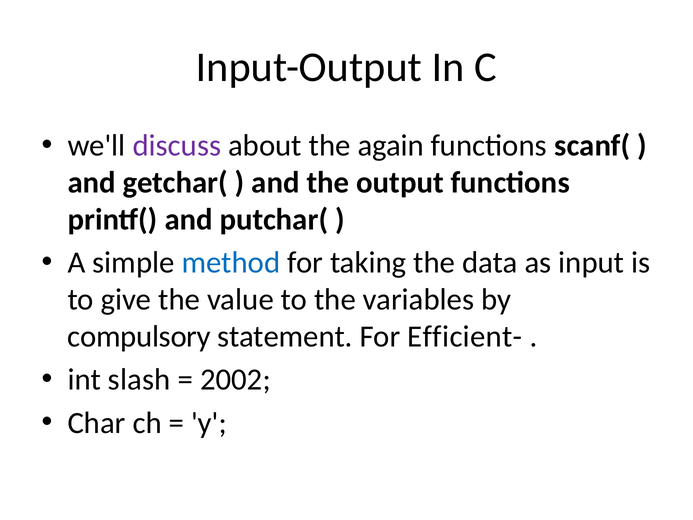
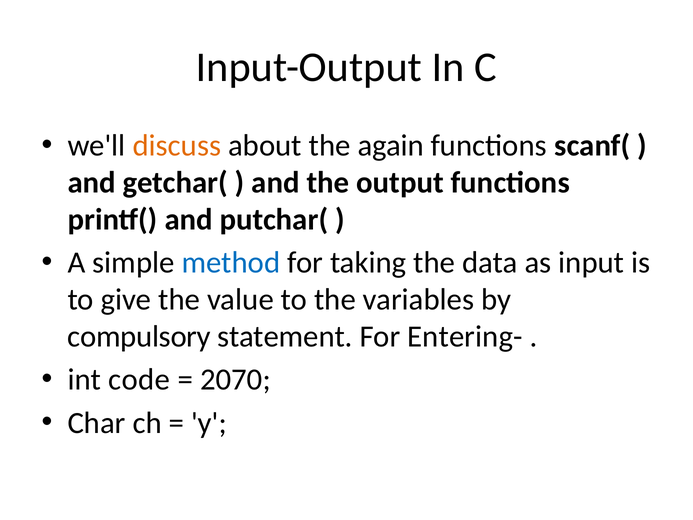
discuss colour: purple -> orange
Efficient-: Efficient- -> Entering-
slash: slash -> code
2002: 2002 -> 2070
